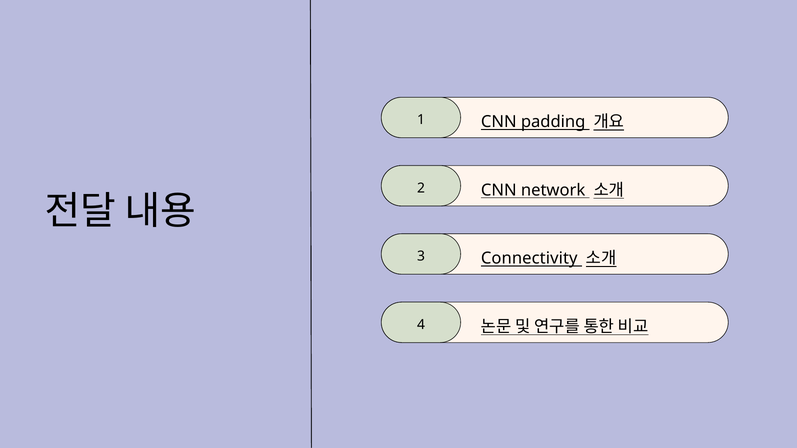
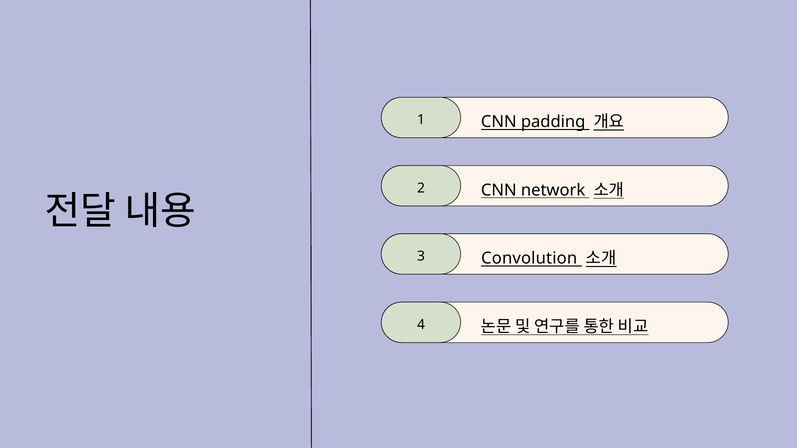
Connectivity: Connectivity -> Convolution
